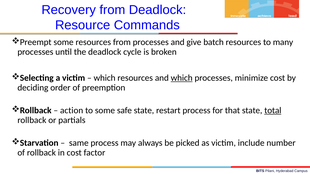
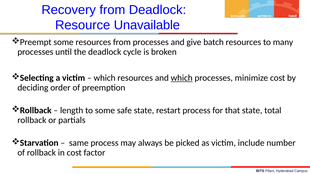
Commands: Commands -> Unavailable
action: action -> length
total underline: present -> none
